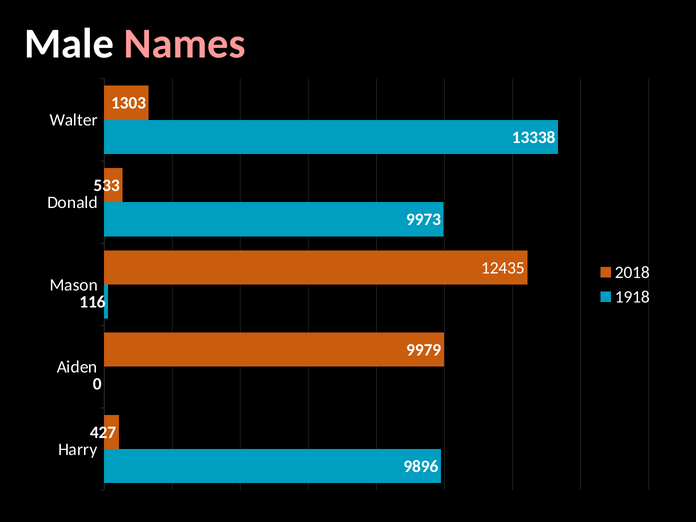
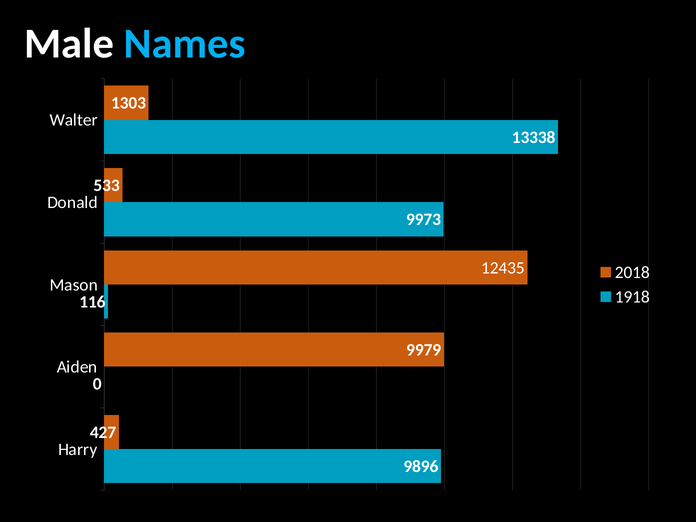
Names colour: pink -> light blue
